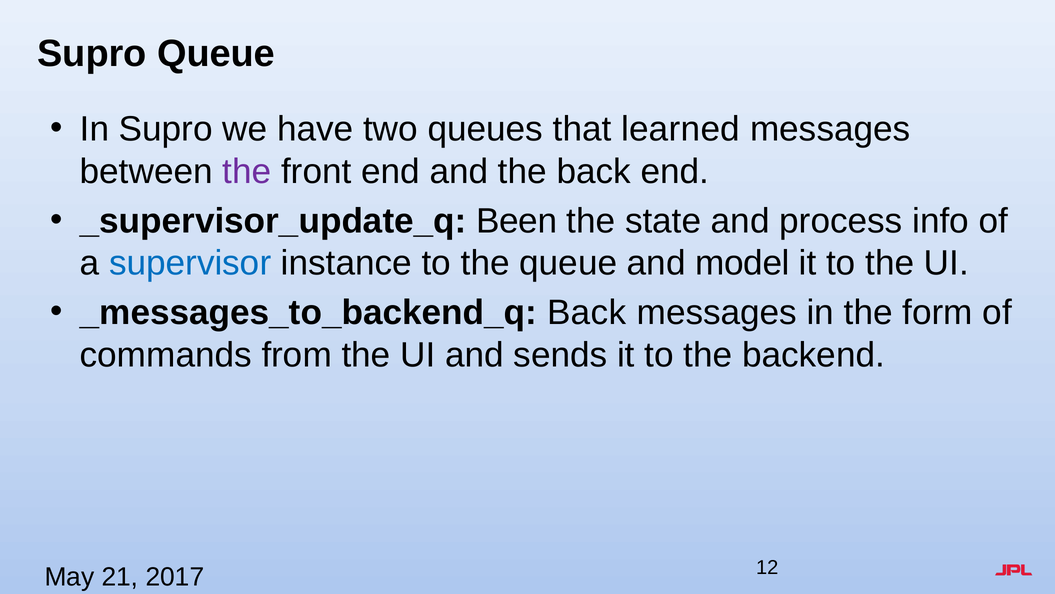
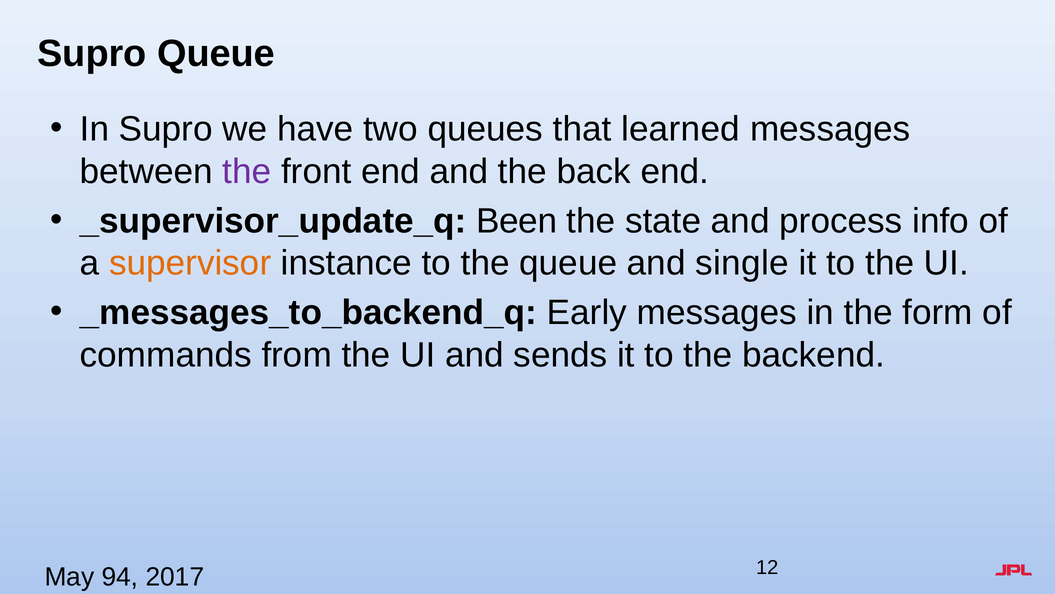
supervisor colour: blue -> orange
model: model -> single
_messages_to_backend_q Back: Back -> Early
21: 21 -> 94
